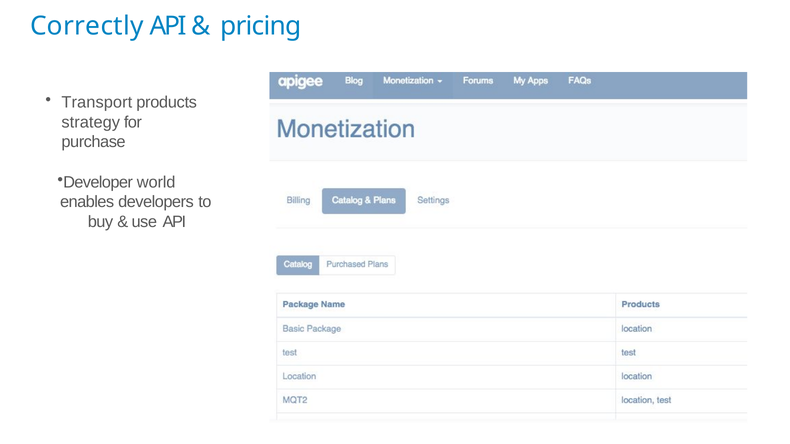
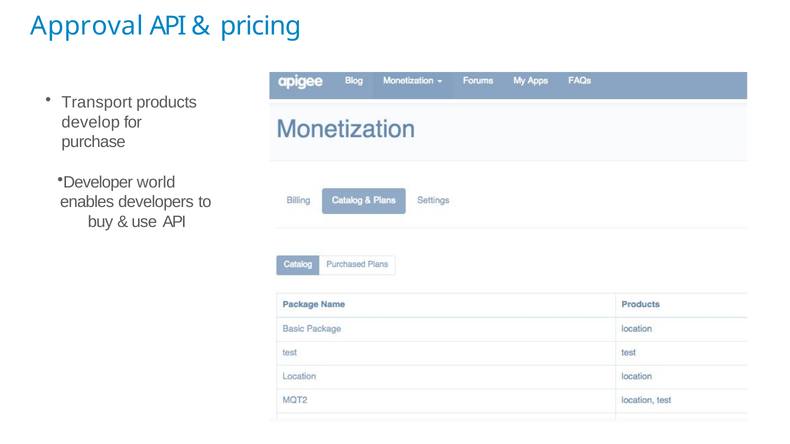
Correctly: Correctly -> Approval
strategy: strategy -> develop
